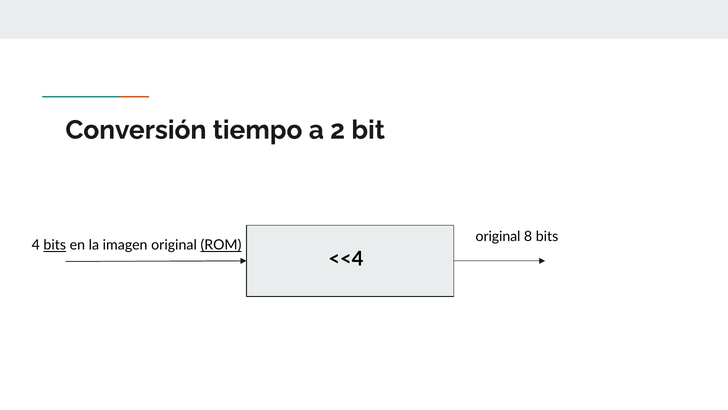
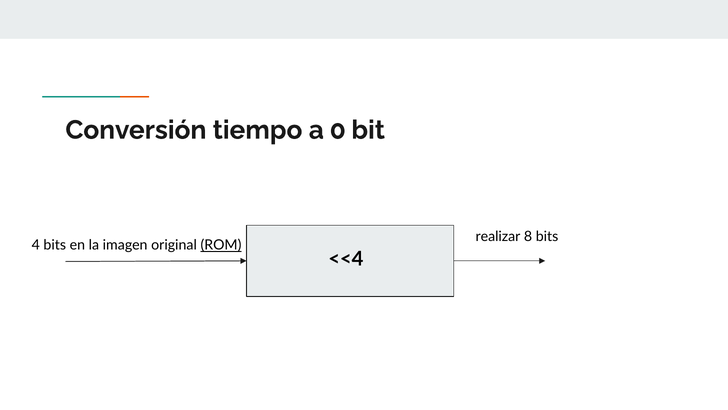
2: 2 -> 0
original at (498, 236): original -> realizar
bits at (55, 245) underline: present -> none
